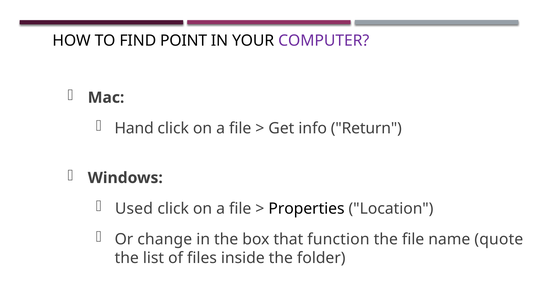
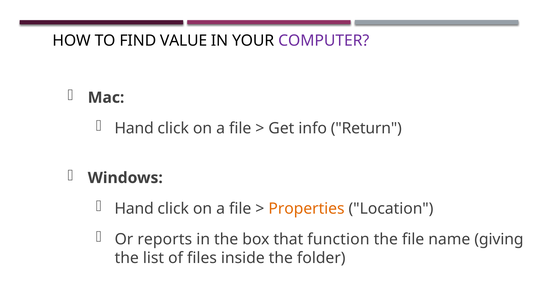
POINT: POINT -> VALUE
Used at (134, 209): Used -> Hand
Properties colour: black -> orange
change: change -> reports
quote: quote -> giving
